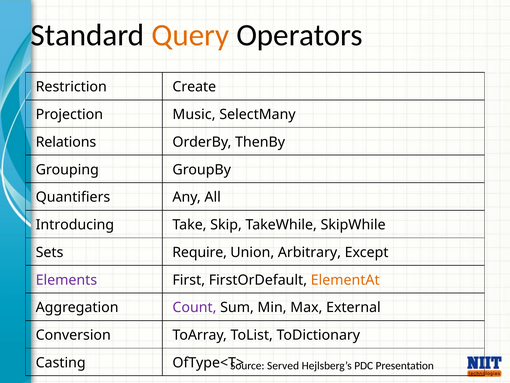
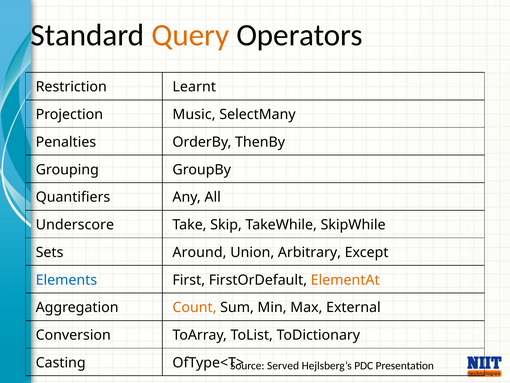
Create: Create -> Learnt
Relations: Relations -> Penalties
Introducing: Introducing -> Underscore
Require: Require -> Around
Elements colour: purple -> blue
Count colour: purple -> orange
